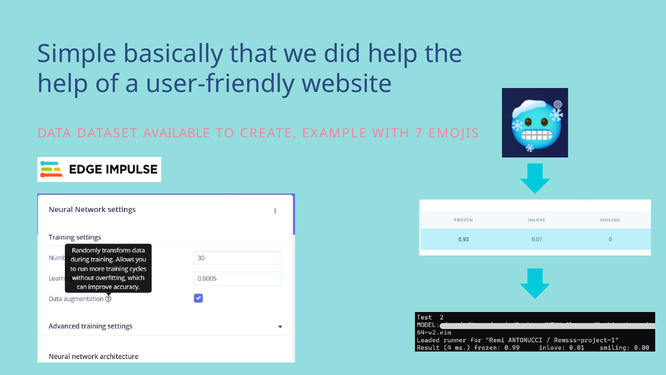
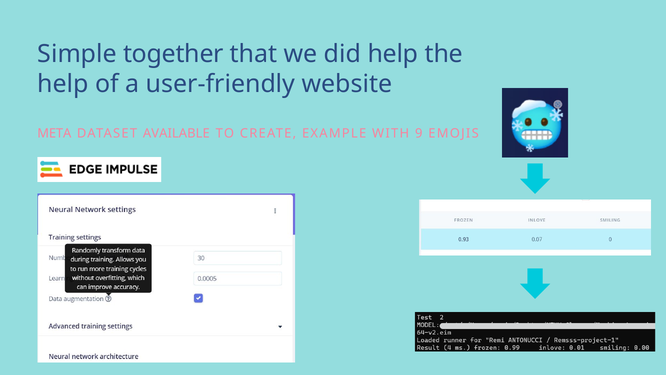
basically: basically -> together
DATA: DATA -> META
7: 7 -> 9
